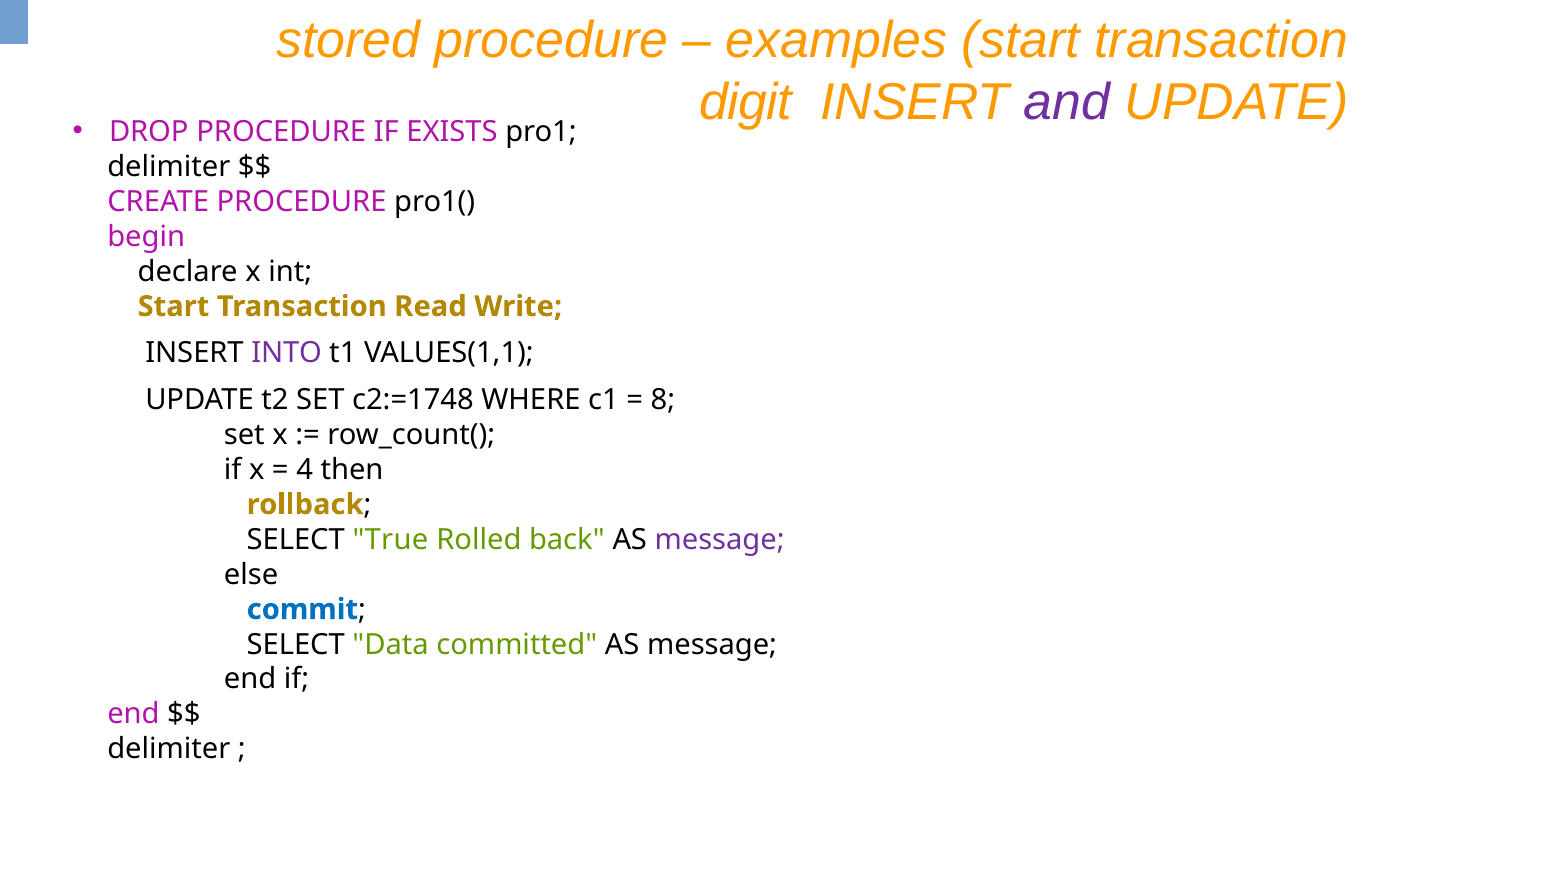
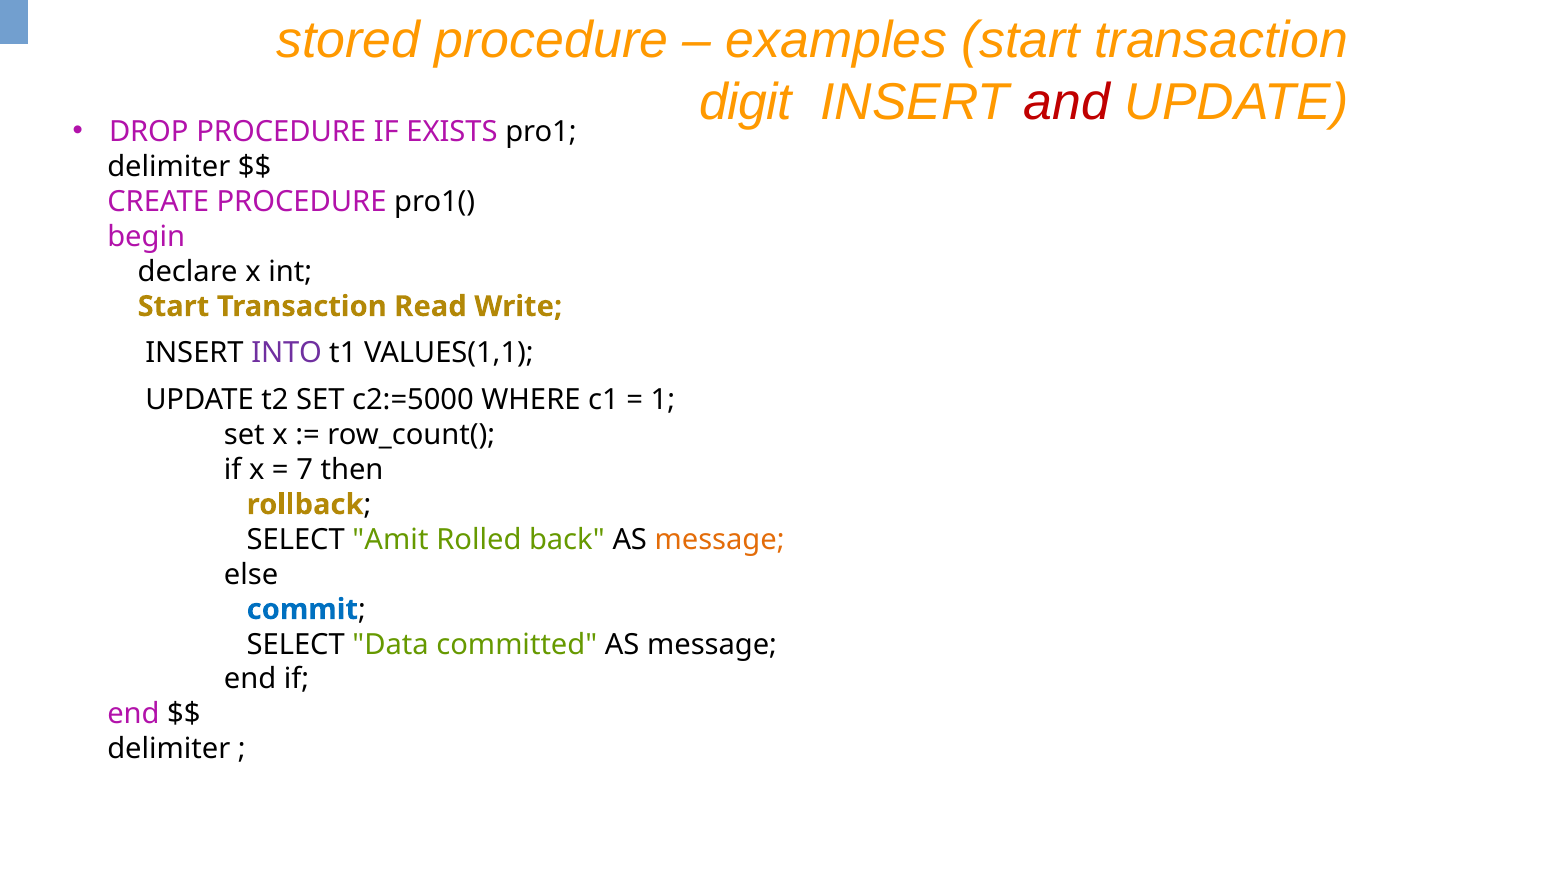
and colour: purple -> red
c2:=1748: c2:=1748 -> c2:=5000
8: 8 -> 1
4: 4 -> 7
True: True -> Amit
message at (720, 540) colour: purple -> orange
